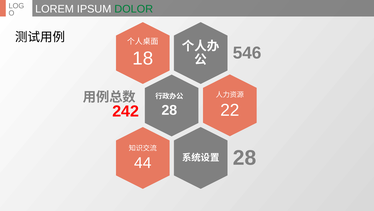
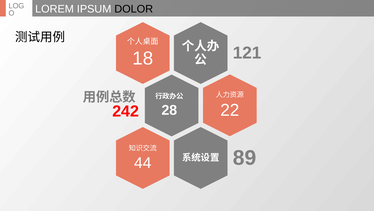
DOLOR colour: green -> black
546: 546 -> 121
28 at (245, 157): 28 -> 89
